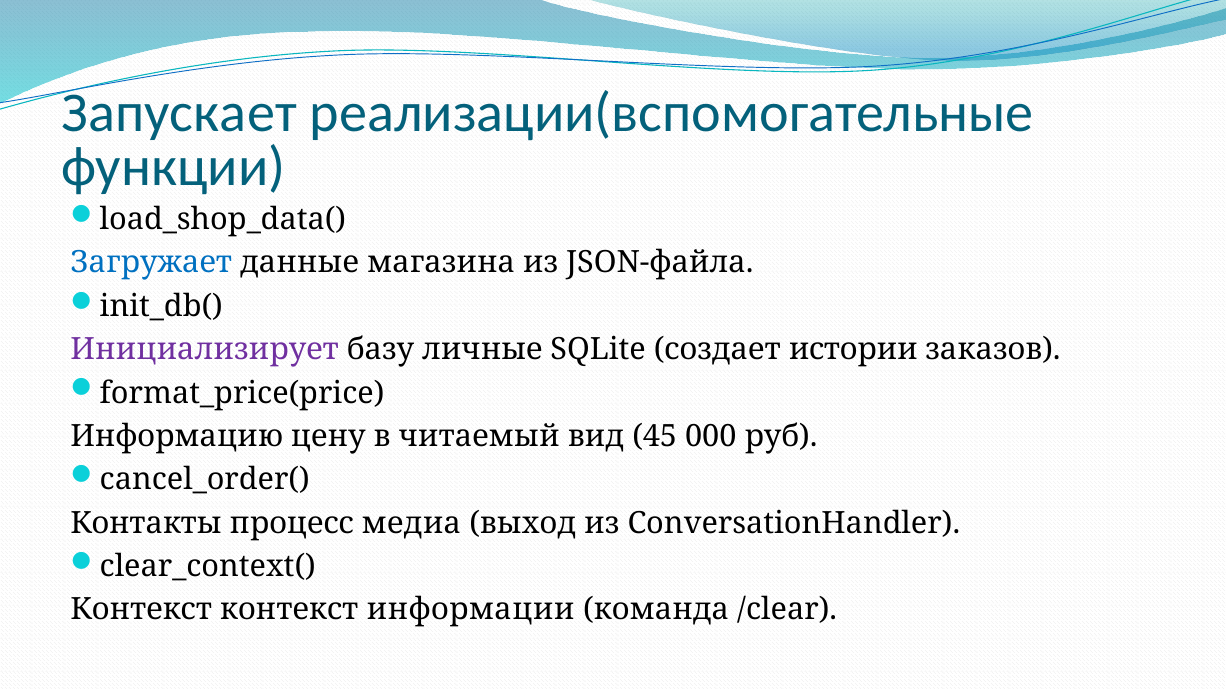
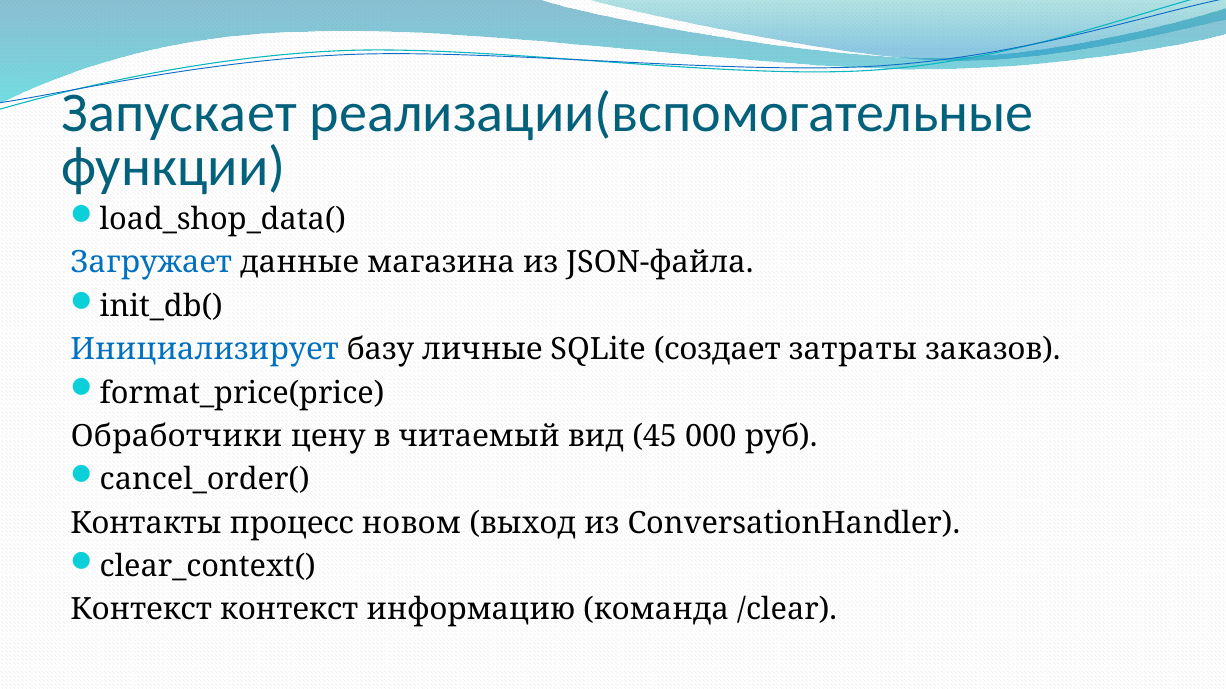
Инициализирует colour: purple -> blue
истории: истории -> затраты
Информацию: Информацию -> Обработчики
медиа: медиа -> новом
информации: информации -> информацию
